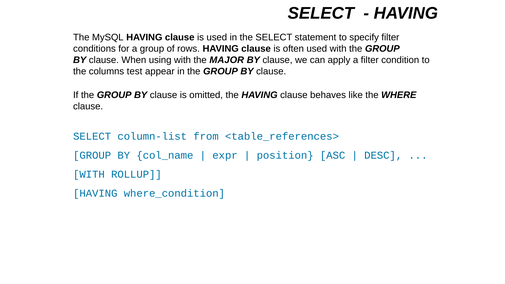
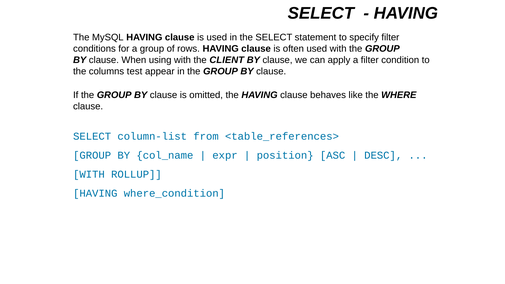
MAJOR: MAJOR -> CLIENT
